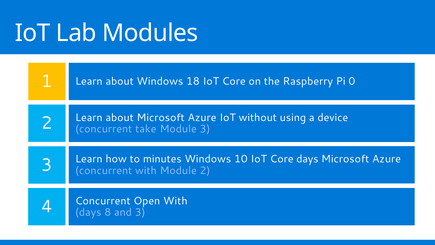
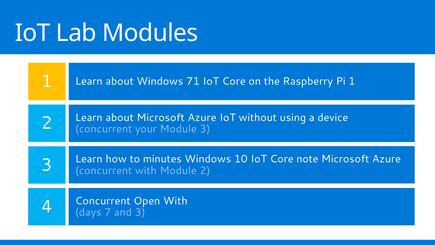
18: 18 -> 71
Pi 0: 0 -> 1
take: take -> your
Core days: days -> note
8: 8 -> 7
